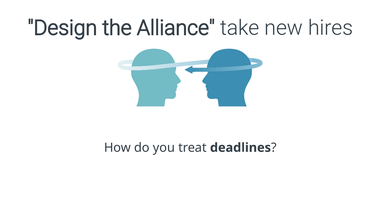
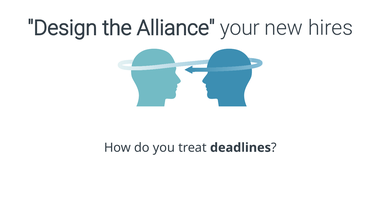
take: take -> your
